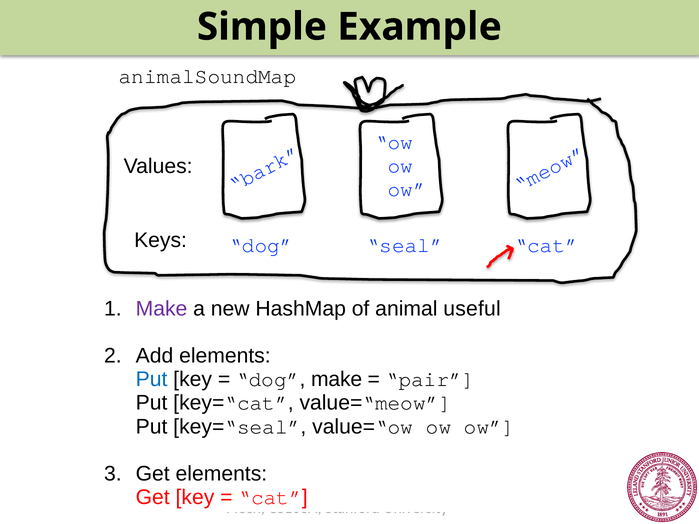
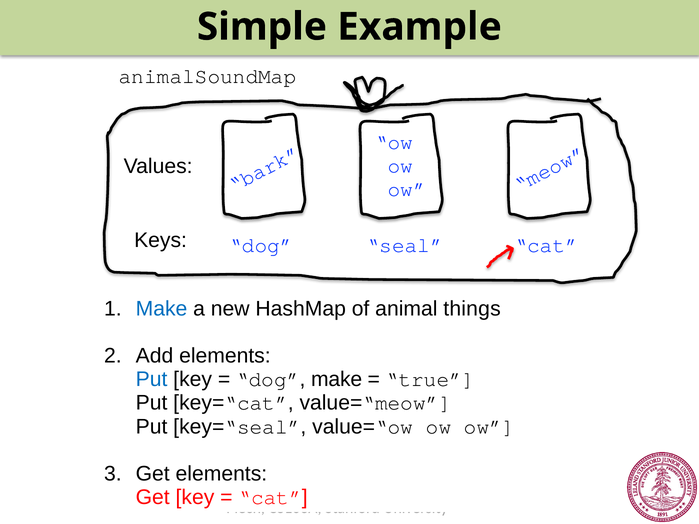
Make at (162, 309) colour: purple -> blue
useful: useful -> things
pair: pair -> true
